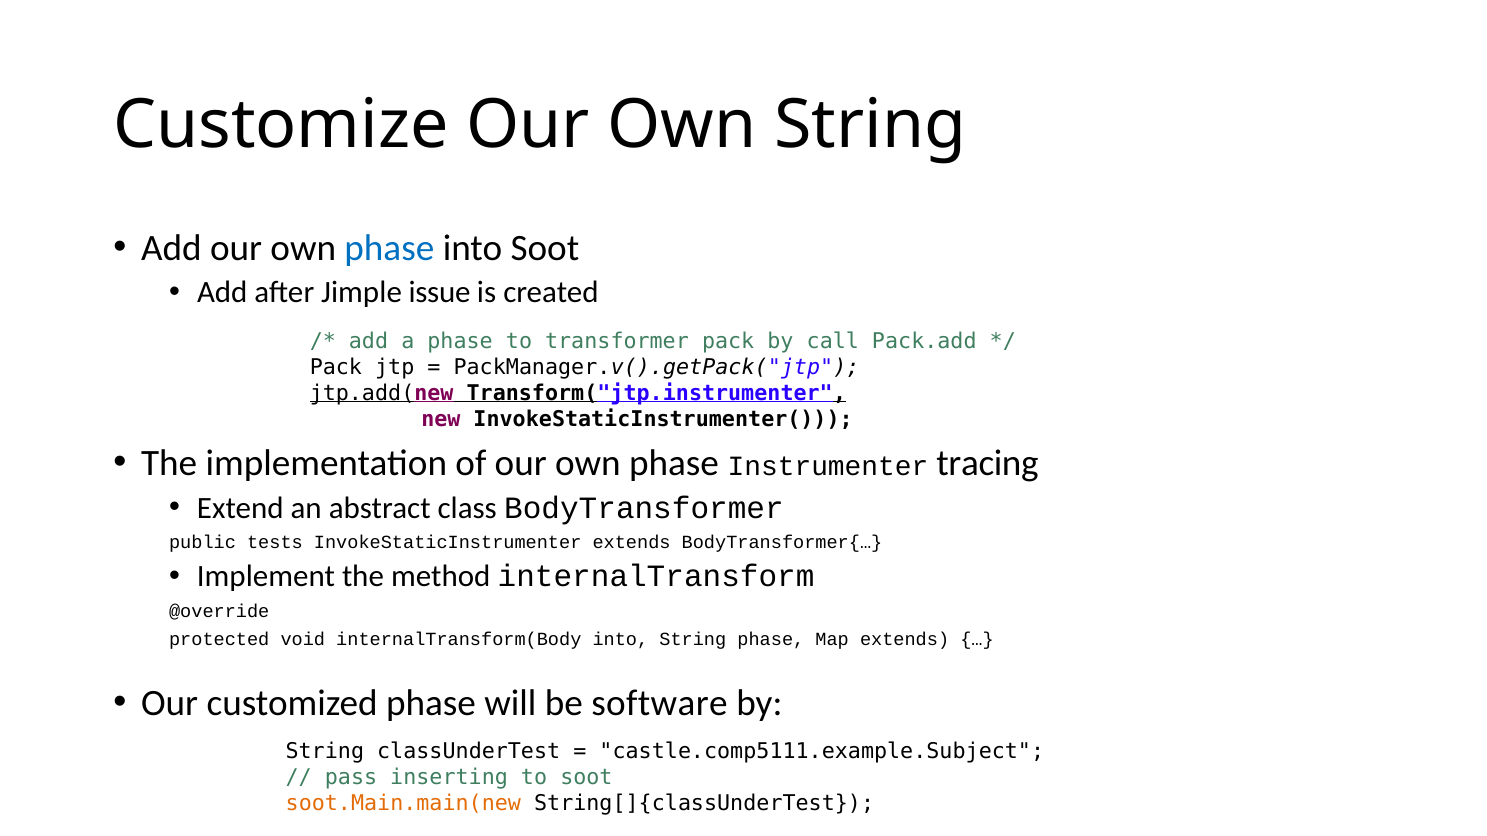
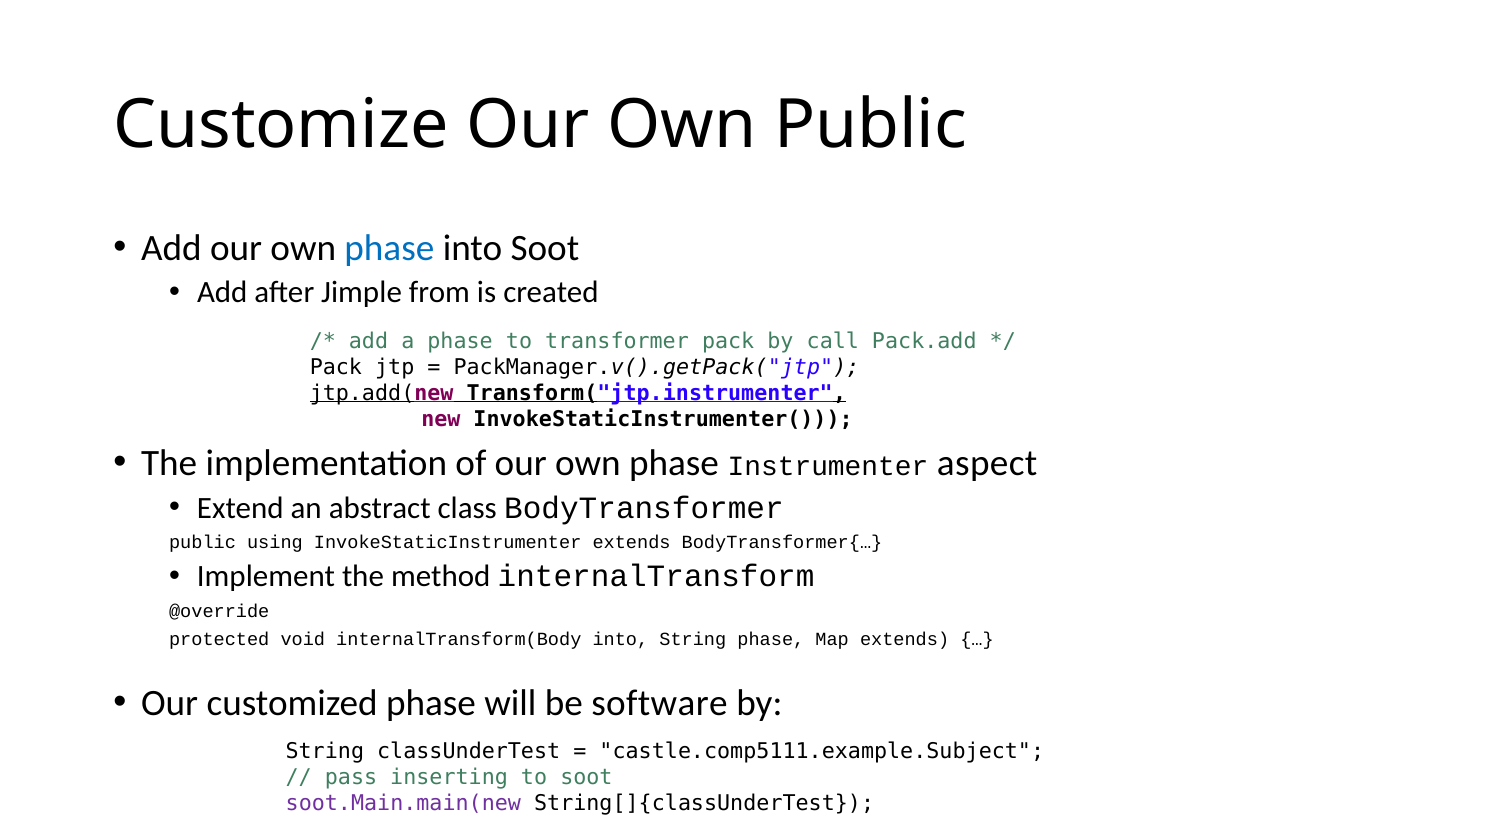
Own String: String -> Public
issue: issue -> from
tracing: tracing -> aspect
tests: tests -> using
soot.Main.main(new colour: orange -> purple
